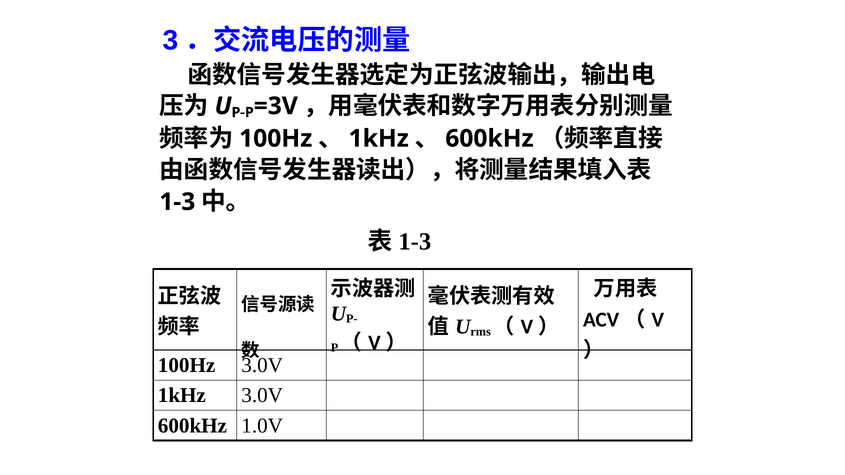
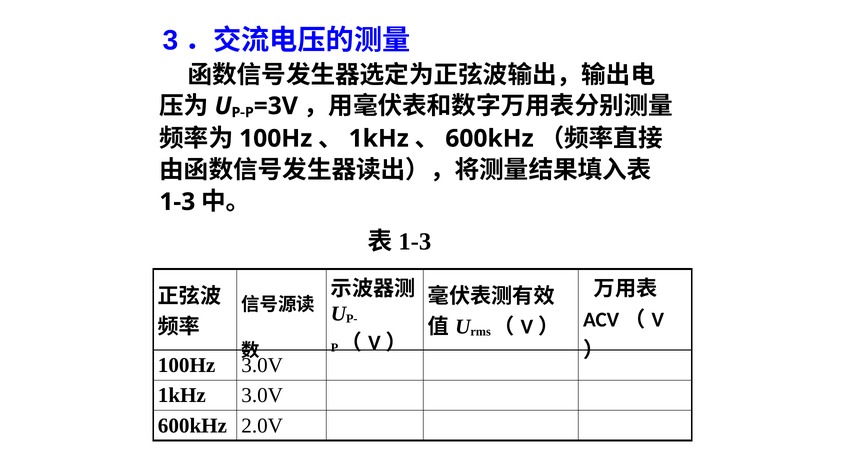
1.0V: 1.0V -> 2.0V
